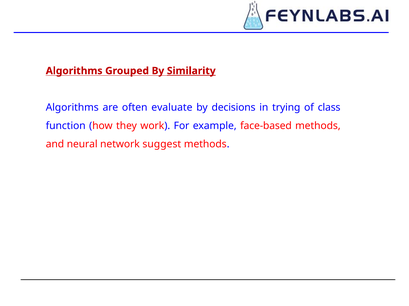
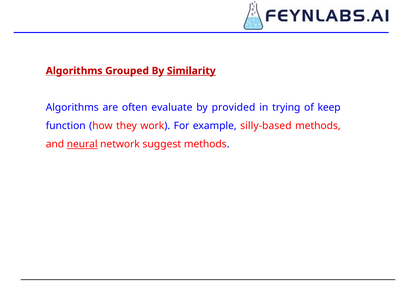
decisions: decisions -> provided
class: class -> keep
face-based: face-based -> silly-based
neural underline: none -> present
